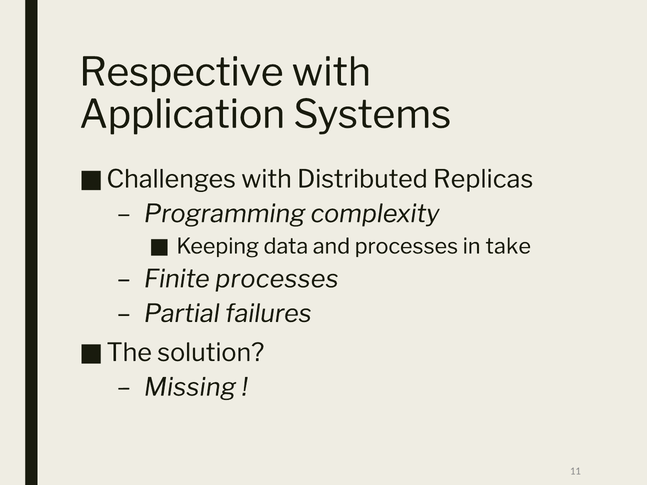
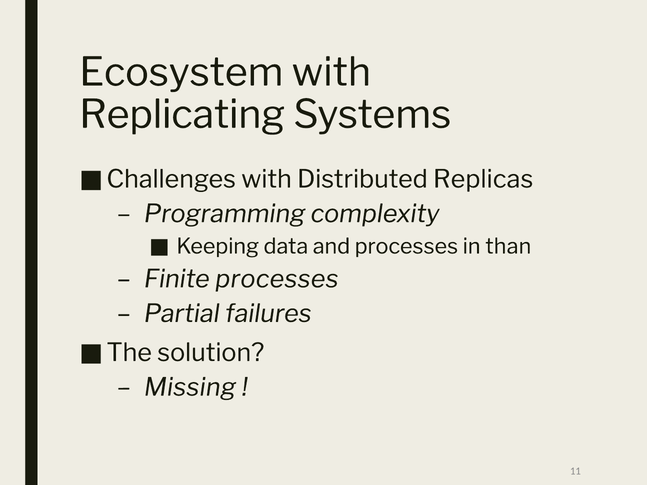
Respective: Respective -> Ecosystem
Application: Application -> Replicating
take: take -> than
